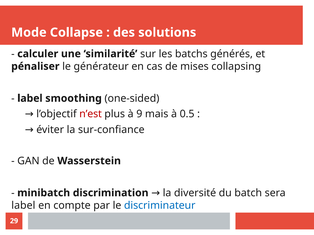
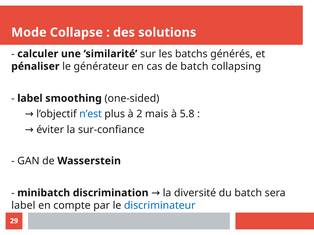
de mises: mises -> batch
n’est colour: red -> blue
9: 9 -> 2
0.5: 0.5 -> 5.8
